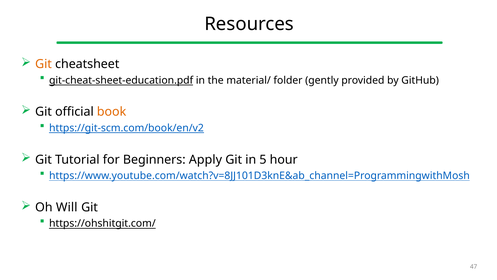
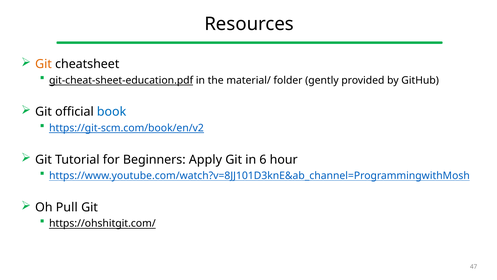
book colour: orange -> blue
5: 5 -> 6
Will: Will -> Pull
